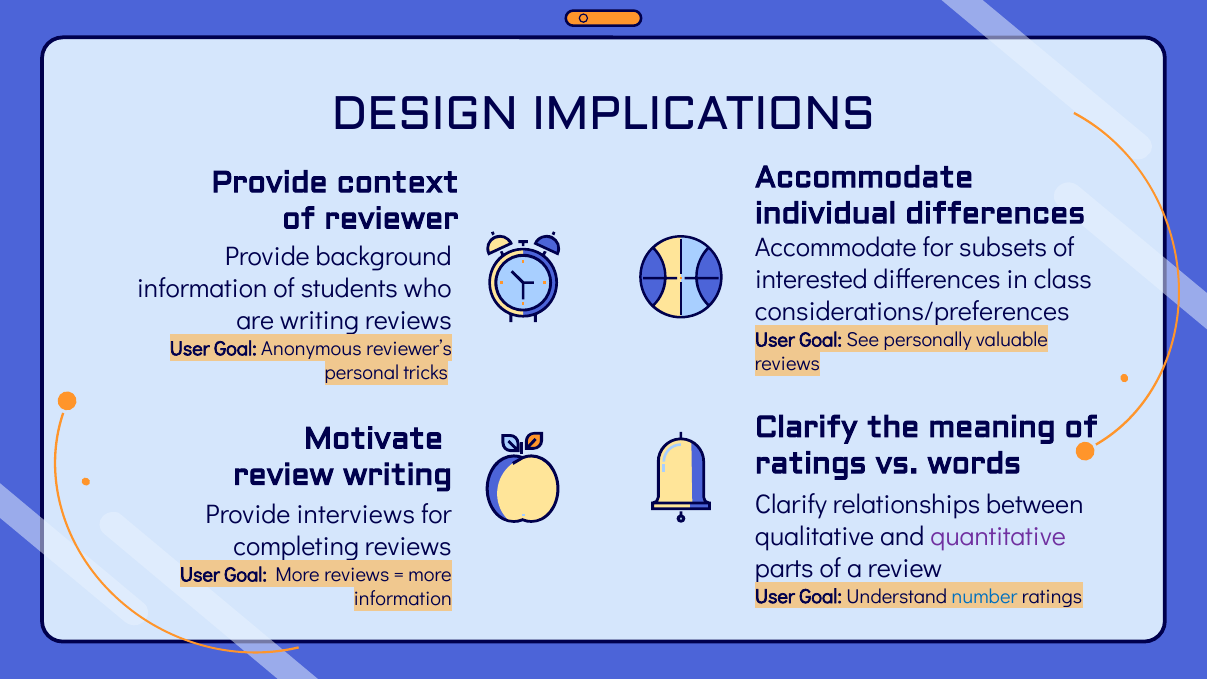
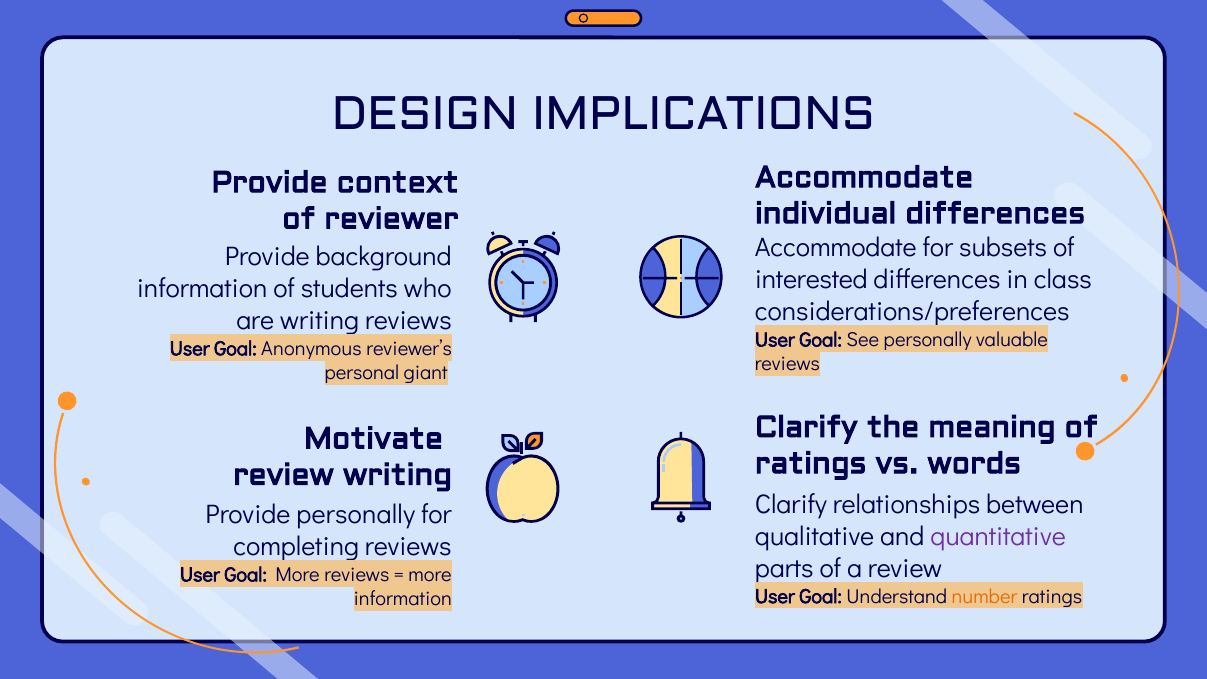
tricks: tricks -> giant
Provide interviews: interviews -> personally
number colour: blue -> orange
